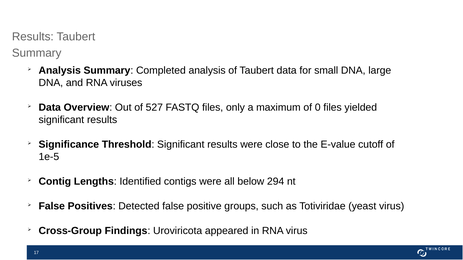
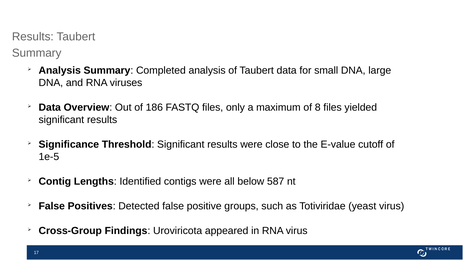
527: 527 -> 186
0: 0 -> 8
294: 294 -> 587
